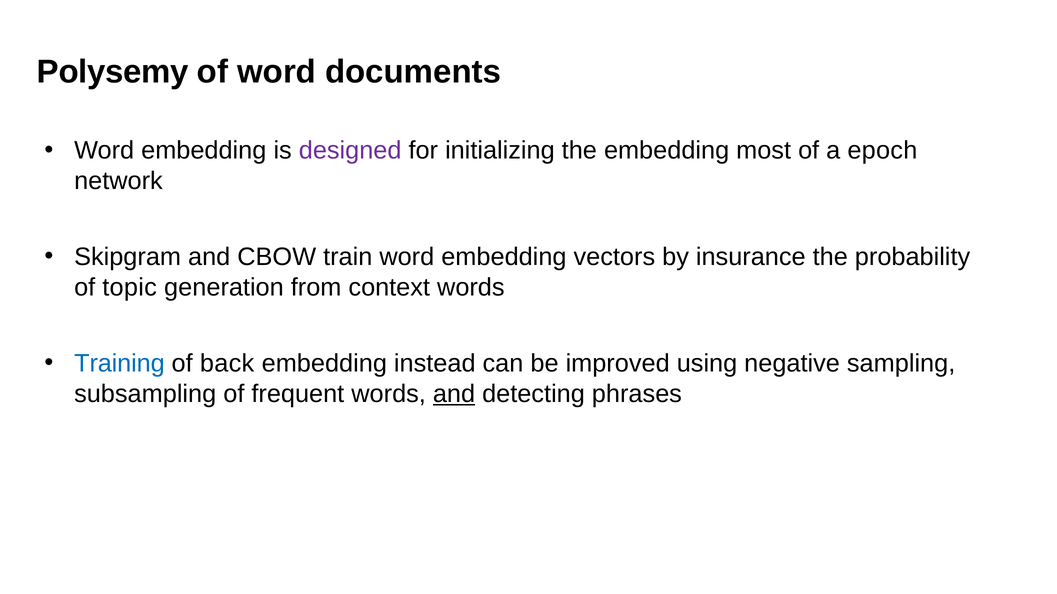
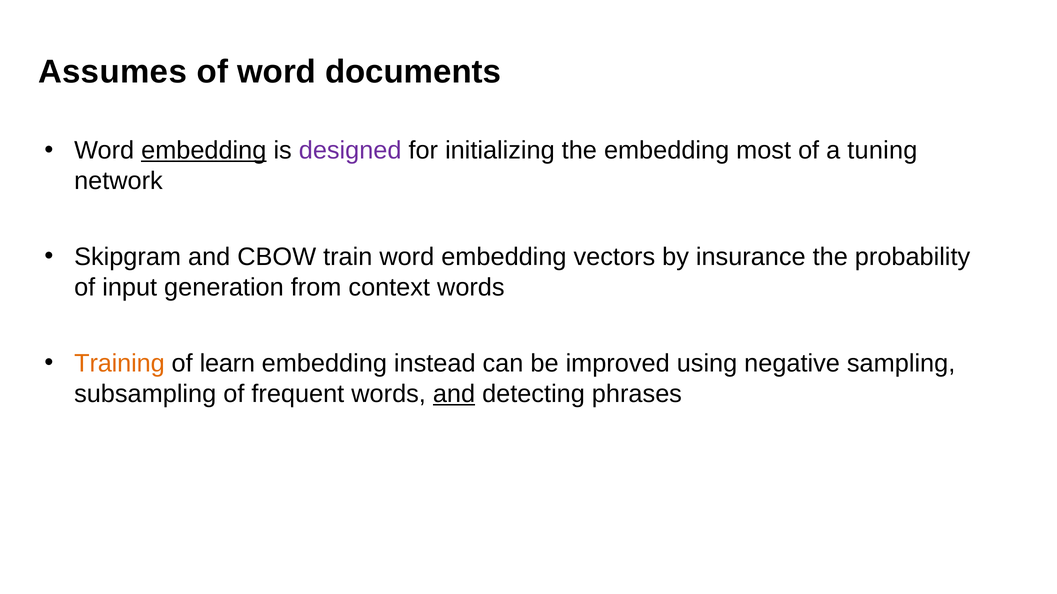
Polysemy: Polysemy -> Assumes
embedding at (204, 151) underline: none -> present
epoch: epoch -> tuning
topic: topic -> input
Training colour: blue -> orange
back: back -> learn
